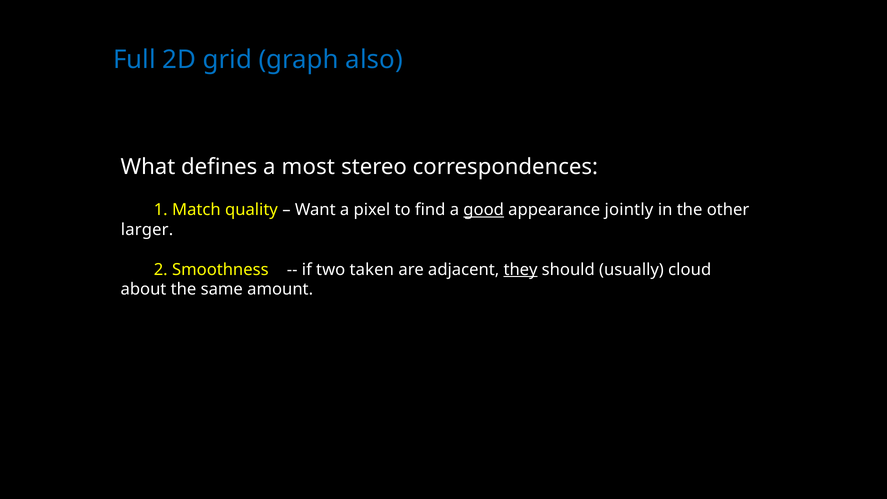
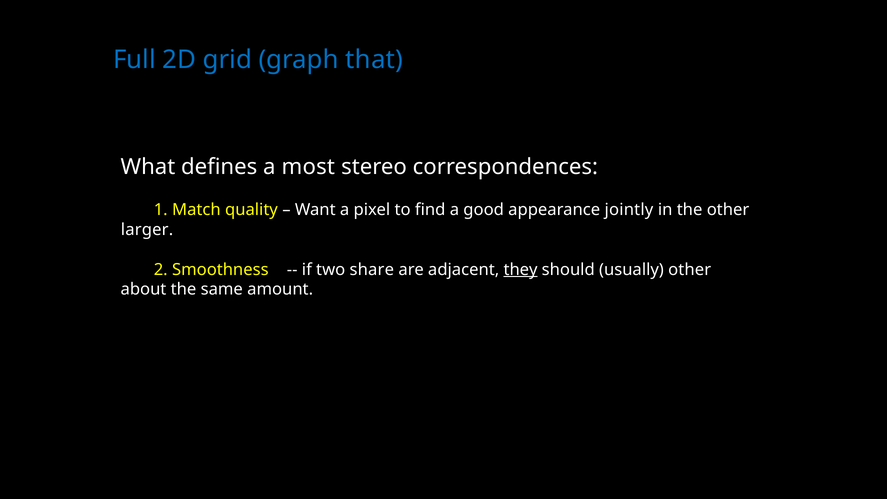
also: also -> that
good underline: present -> none
taken: taken -> share
usually cloud: cloud -> other
